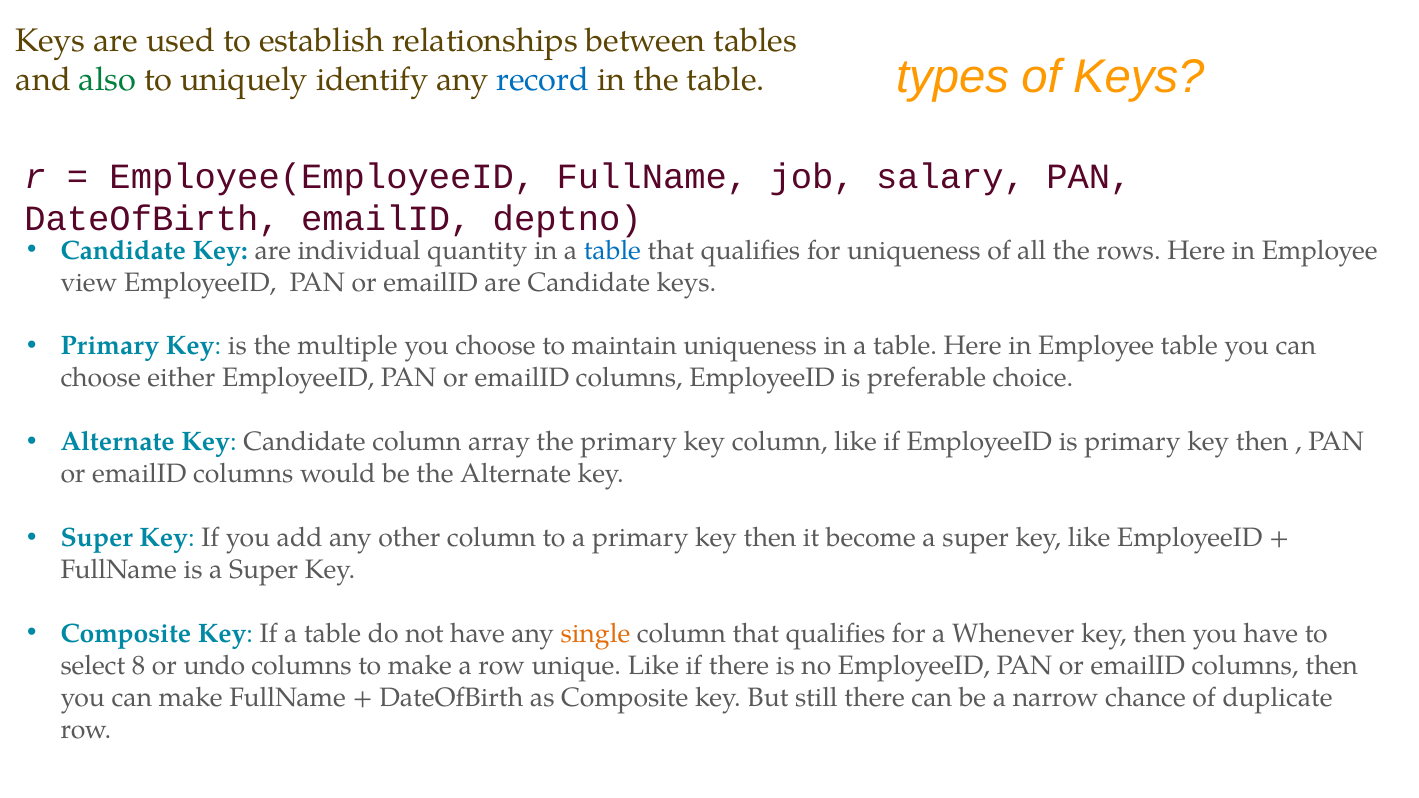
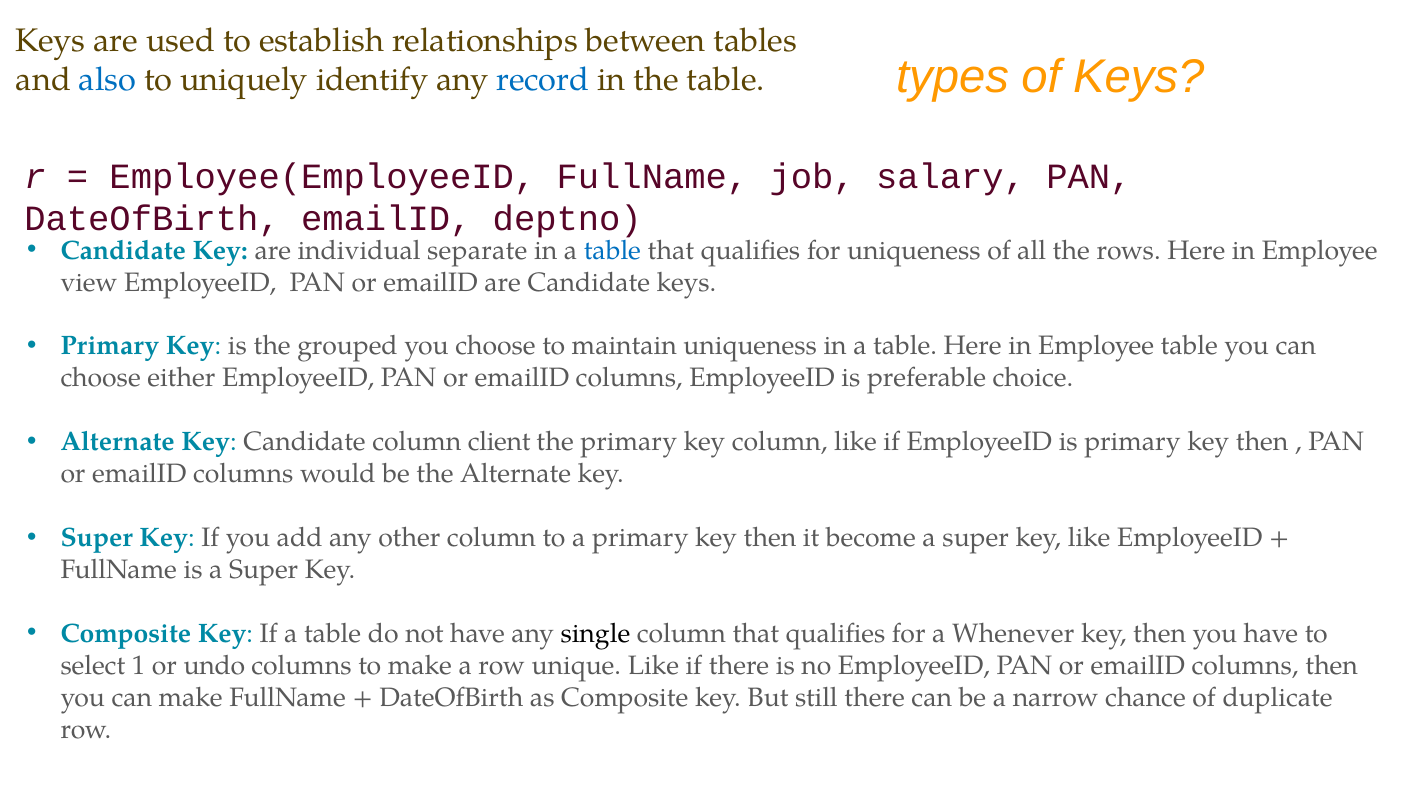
also colour: green -> blue
quantity: quantity -> separate
multiple: multiple -> grouped
array: array -> client
single colour: orange -> black
8: 8 -> 1
